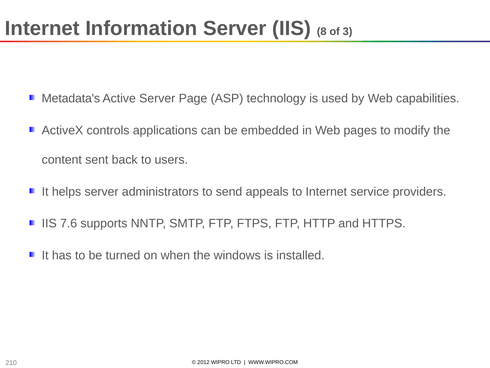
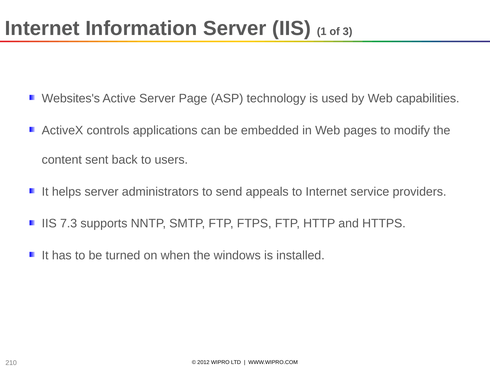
8: 8 -> 1
Metadata's: Metadata's -> Websites's
7.6: 7.6 -> 7.3
